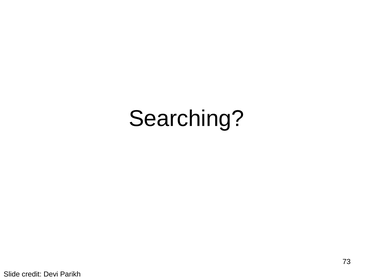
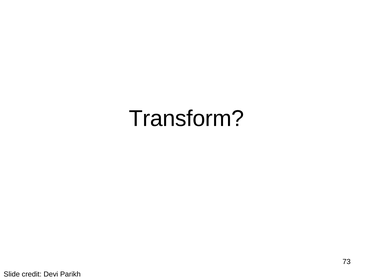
Searching: Searching -> Transform
